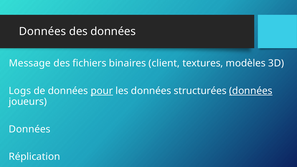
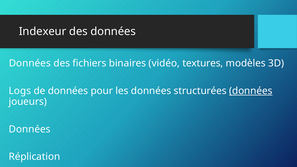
Données at (42, 31): Données -> Indexeur
Message at (30, 63): Message -> Données
client: client -> vidéo
pour underline: present -> none
